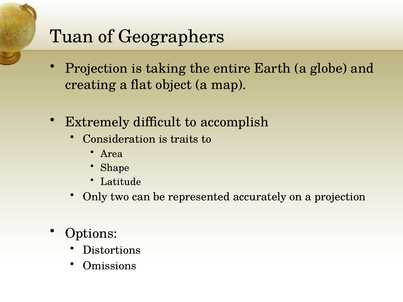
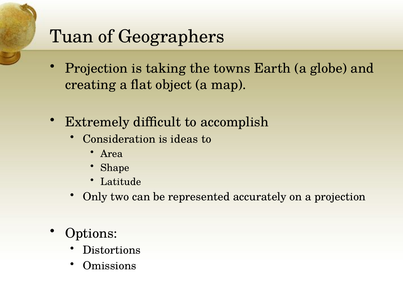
entire: entire -> towns
traits: traits -> ideas
